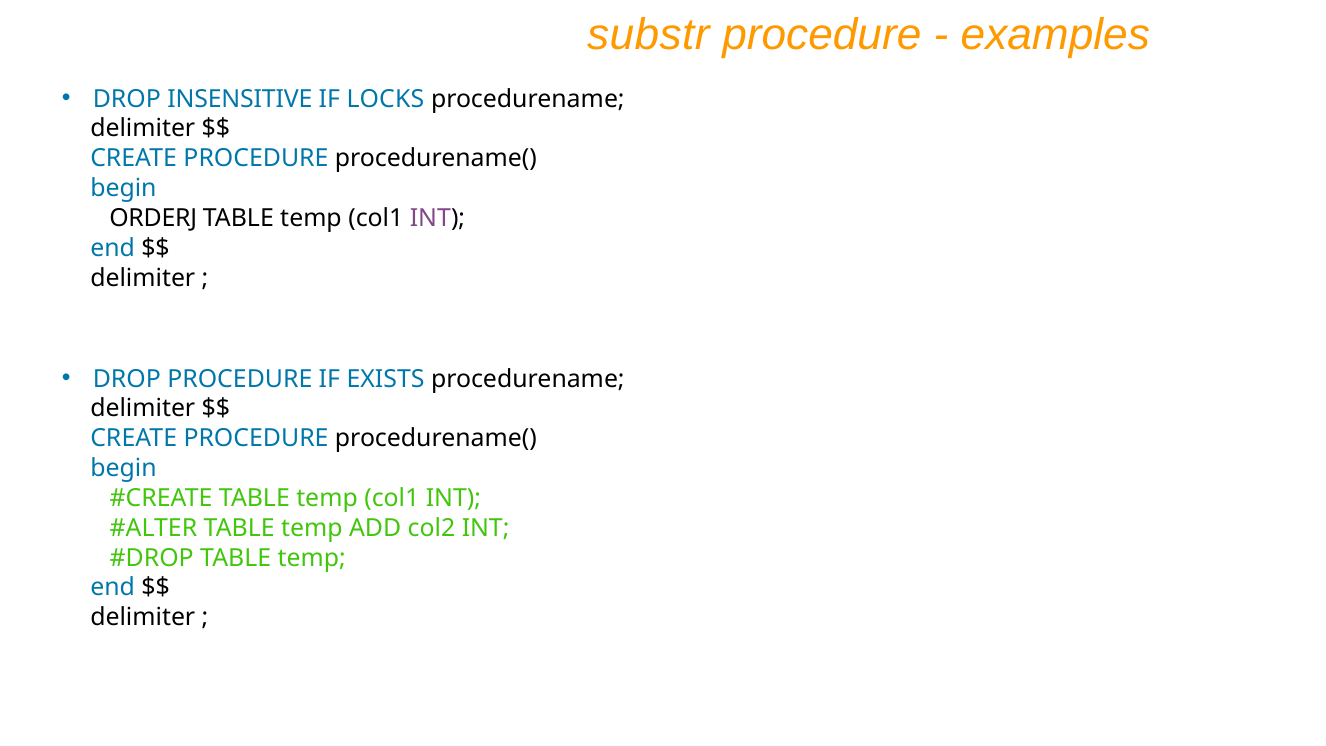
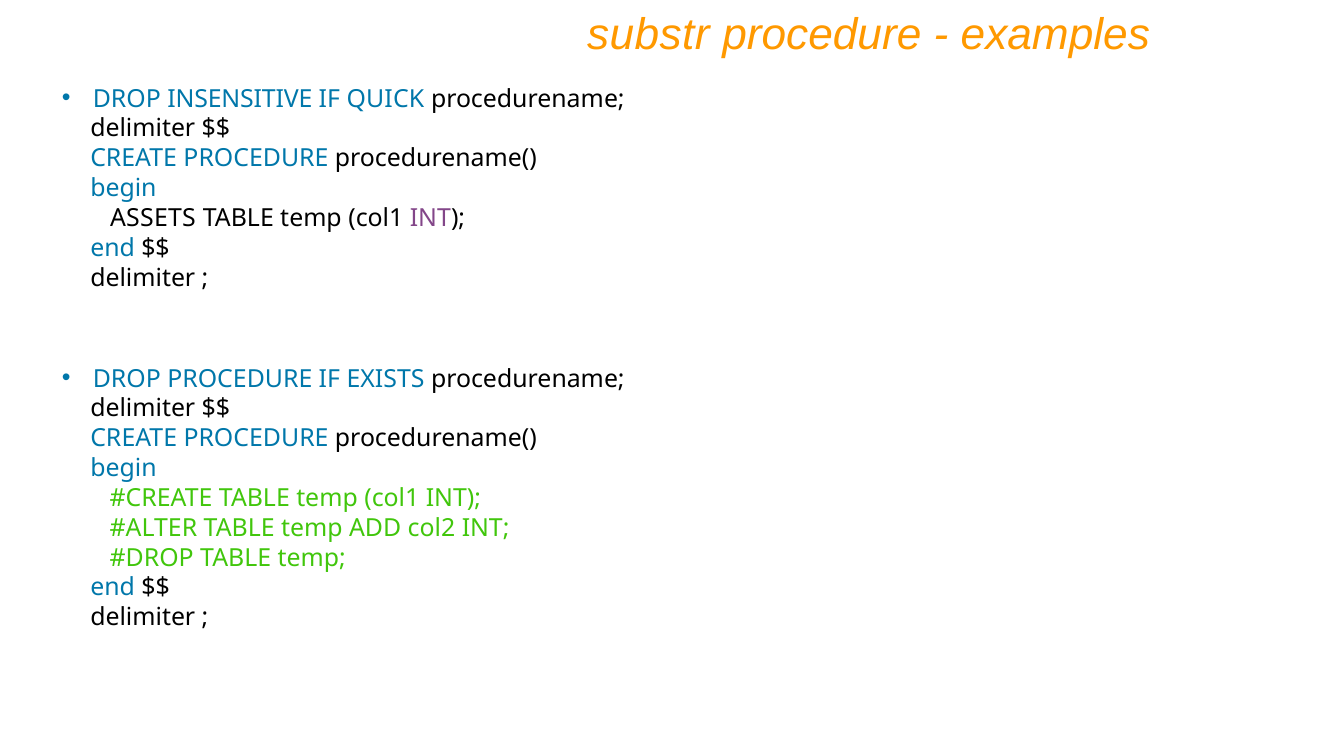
LOCKS: LOCKS -> QUICK
ORDERJ: ORDERJ -> ASSETS
